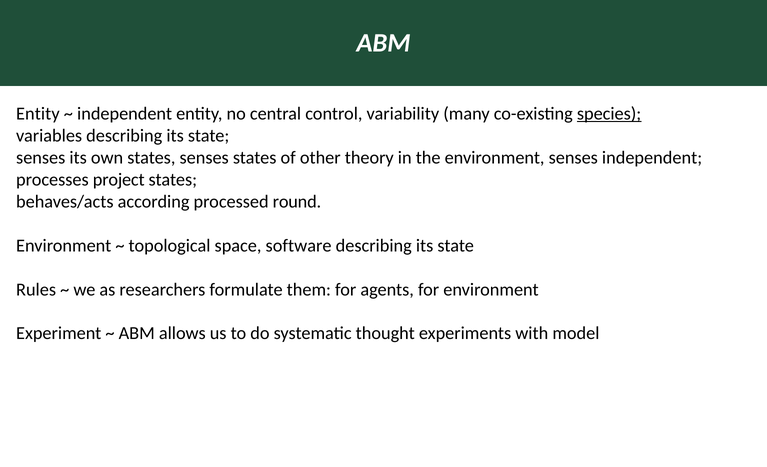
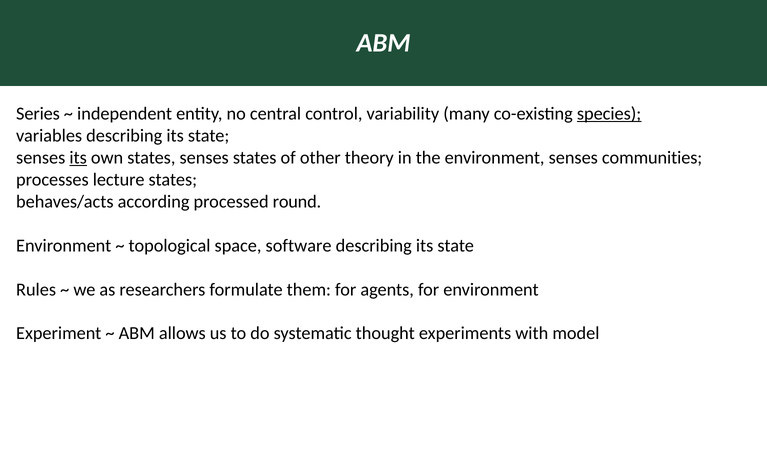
Entity at (38, 114): Entity -> Series
its at (78, 157) underline: none -> present
senses independent: independent -> communities
project: project -> lecture
